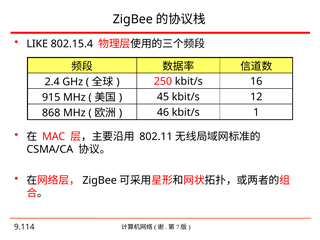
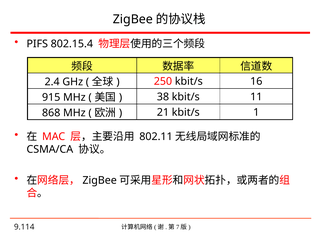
LIKE: LIKE -> PIFS
45: 45 -> 38
12: 12 -> 11
46: 46 -> 21
